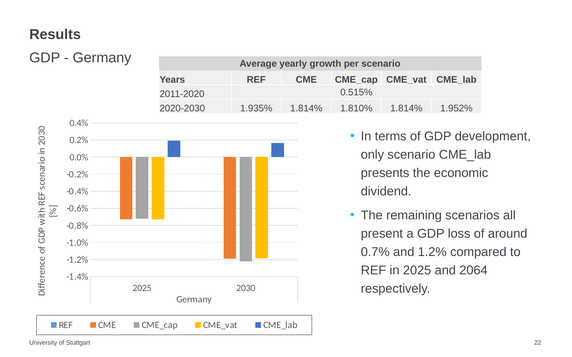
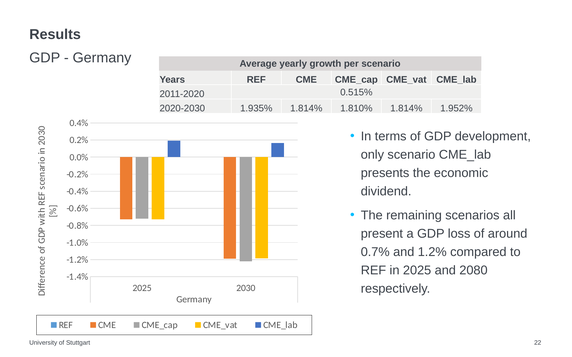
2064: 2064 -> 2080
